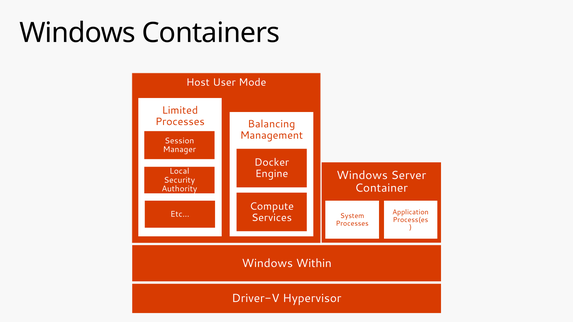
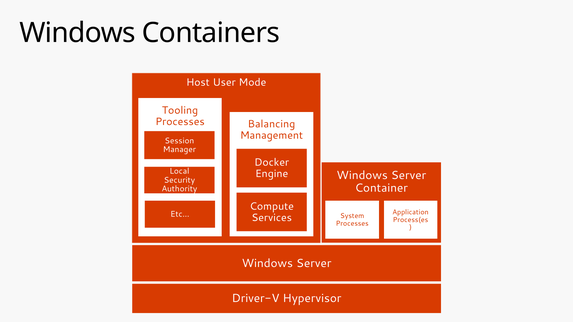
Limited: Limited -> Tooling
Within at (314, 263): Within -> Server
